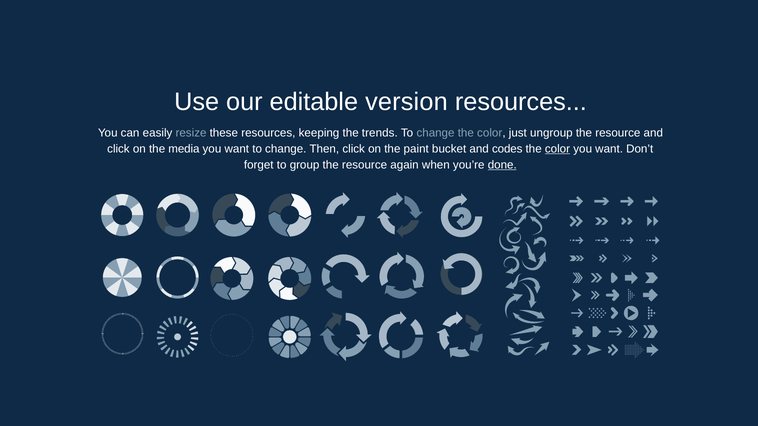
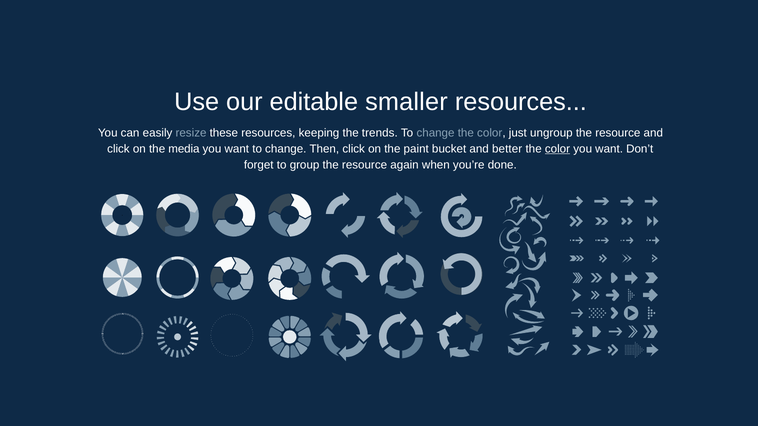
version: version -> smaller
codes: codes -> better
done underline: present -> none
